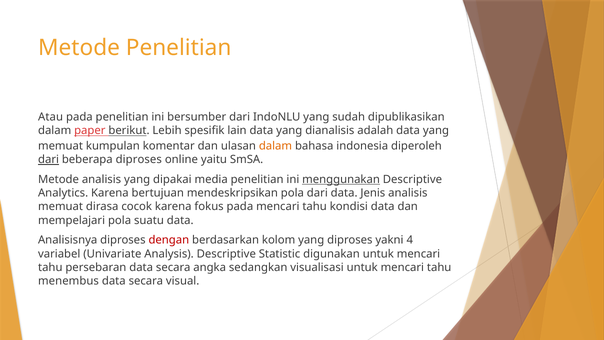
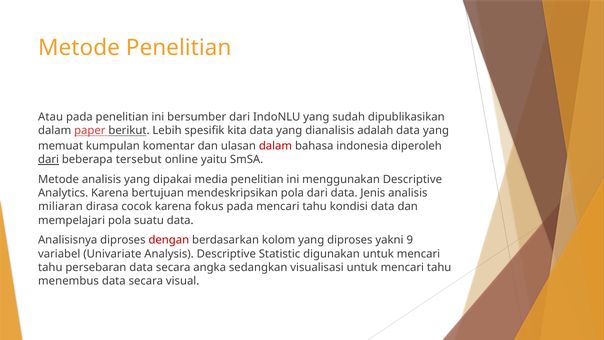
lain: lain -> kita
dalam at (275, 146) colour: orange -> red
beberapa diproses: diproses -> tersebut
menggunakan underline: present -> none
memuat at (61, 207): memuat -> miliaran
4: 4 -> 9
